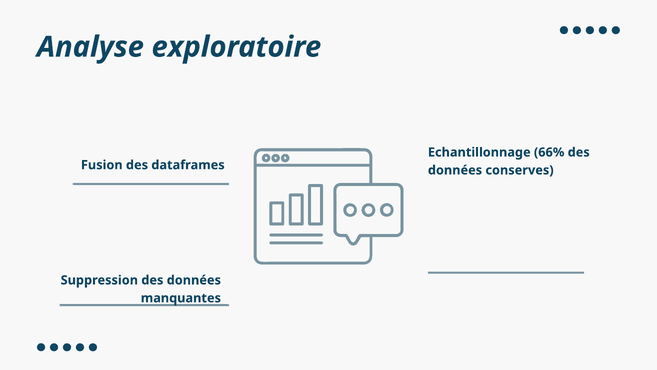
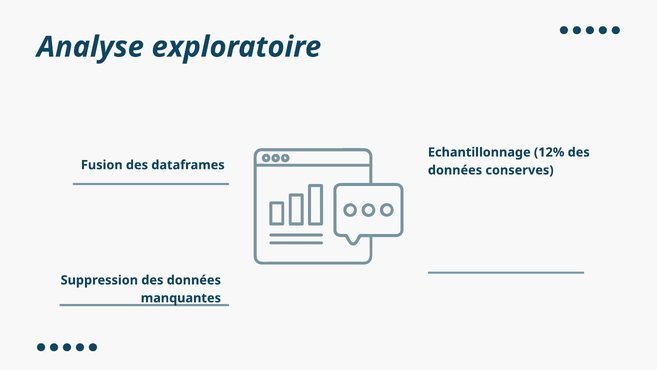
66%: 66% -> 12%
